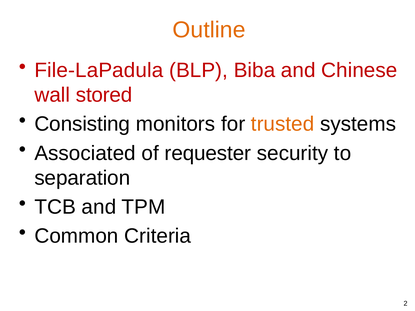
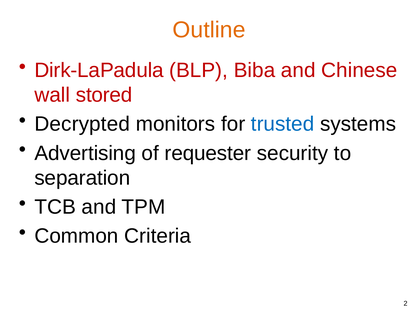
File-LaPadula: File-LaPadula -> Dirk-LaPadula
Consisting: Consisting -> Decrypted
trusted colour: orange -> blue
Associated: Associated -> Advertising
